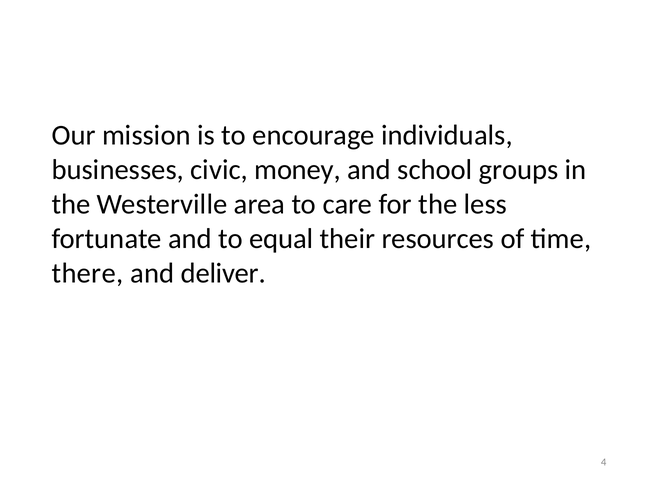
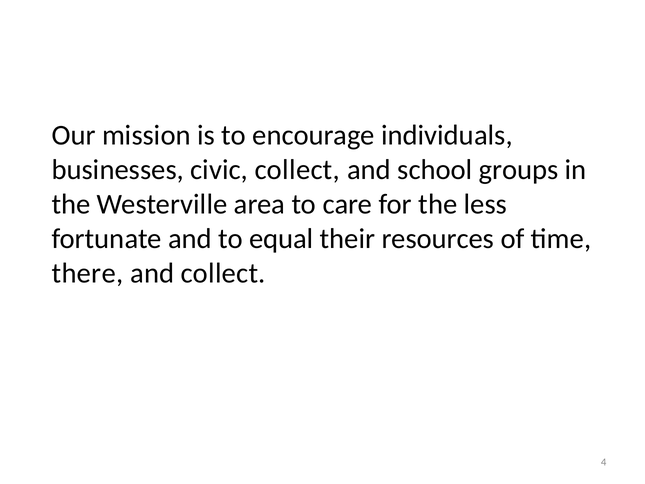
civic money: money -> collect
and deliver: deliver -> collect
